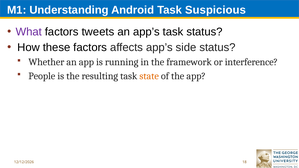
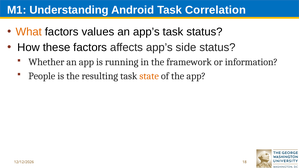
Suspicious: Suspicious -> Correlation
What colour: purple -> orange
tweets: tweets -> values
interference: interference -> information
